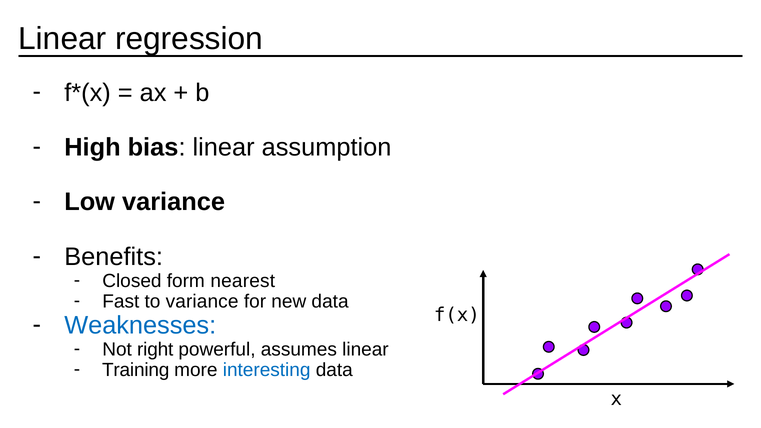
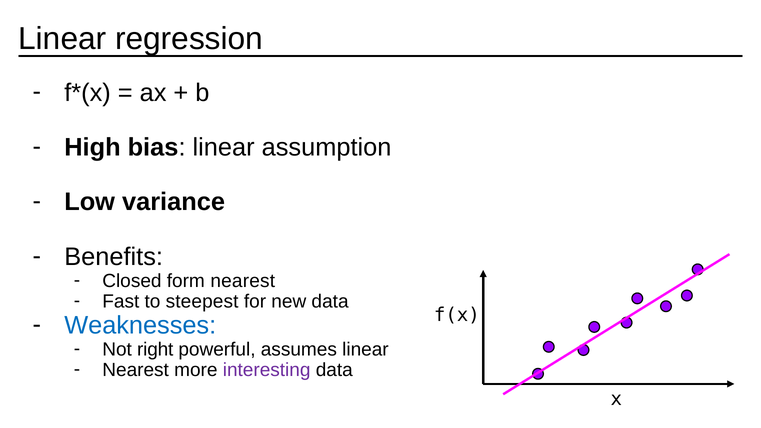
to variance: variance -> steepest
Training at (136, 370): Training -> Nearest
interesting colour: blue -> purple
